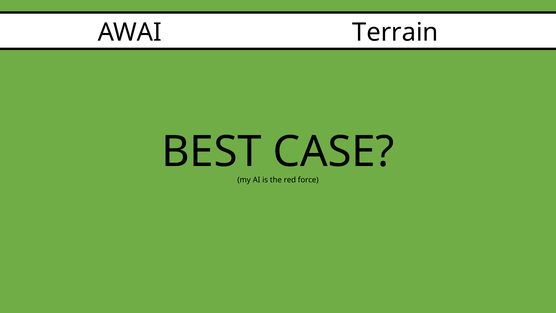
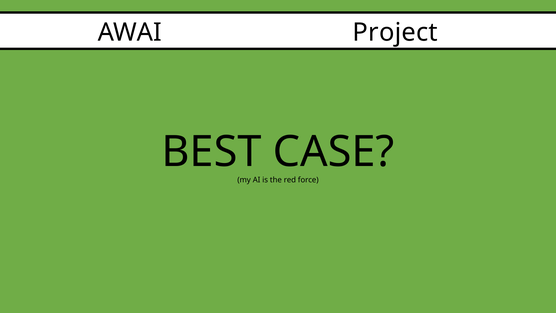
Terrain: Terrain -> Project
